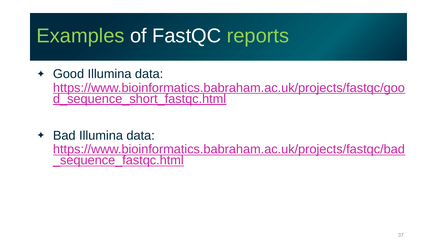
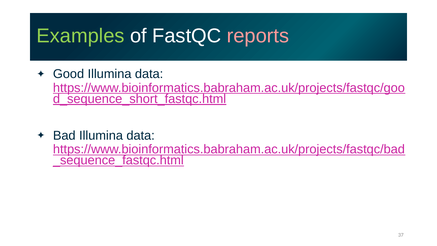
reports colour: light green -> pink
